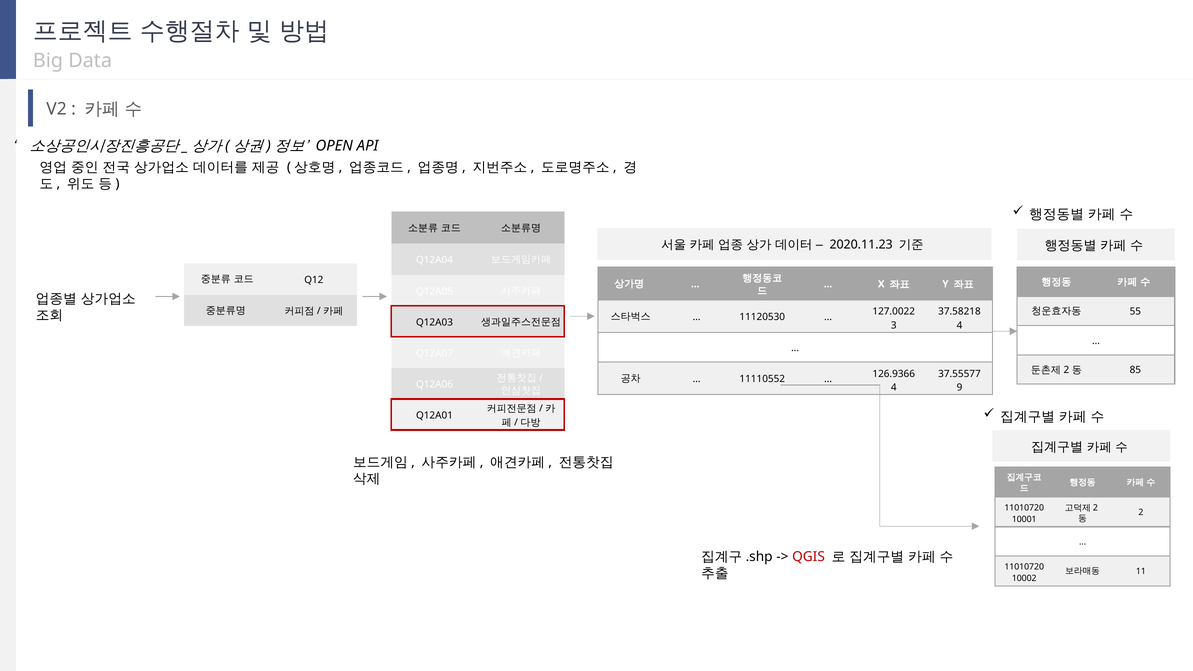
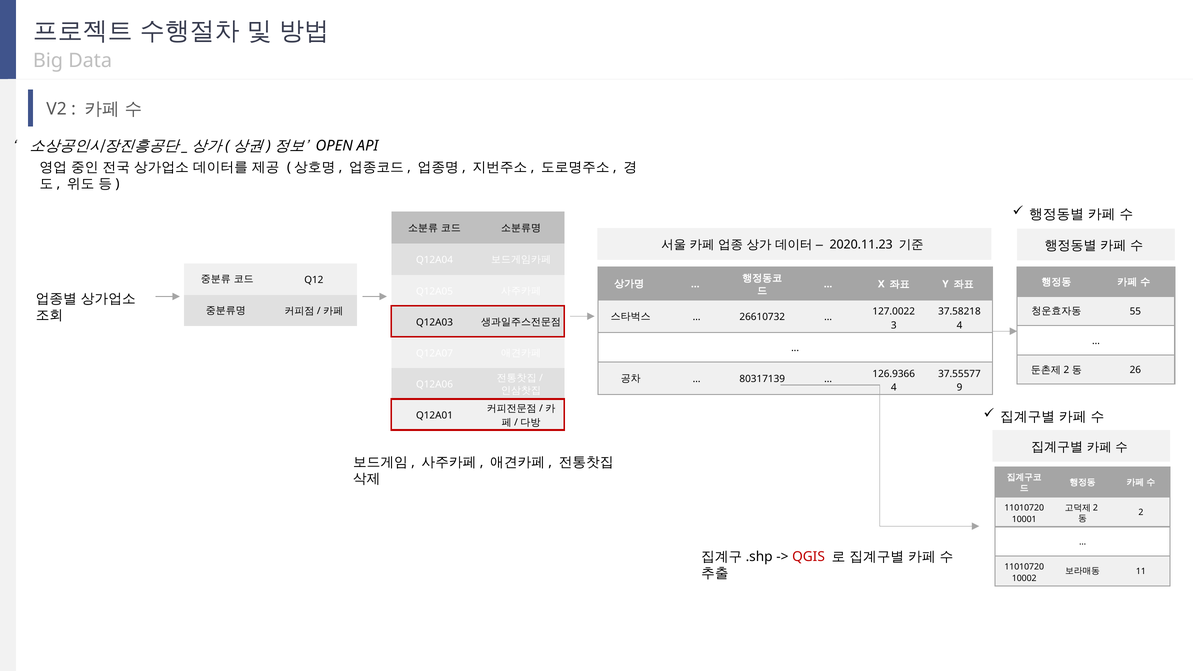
11120530: 11120530 -> 26610732
85: 85 -> 26
11110552: 11110552 -> 80317139
